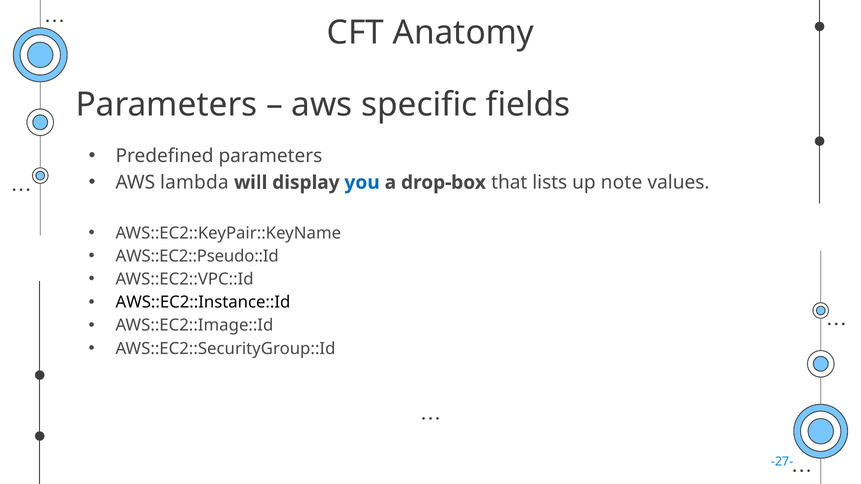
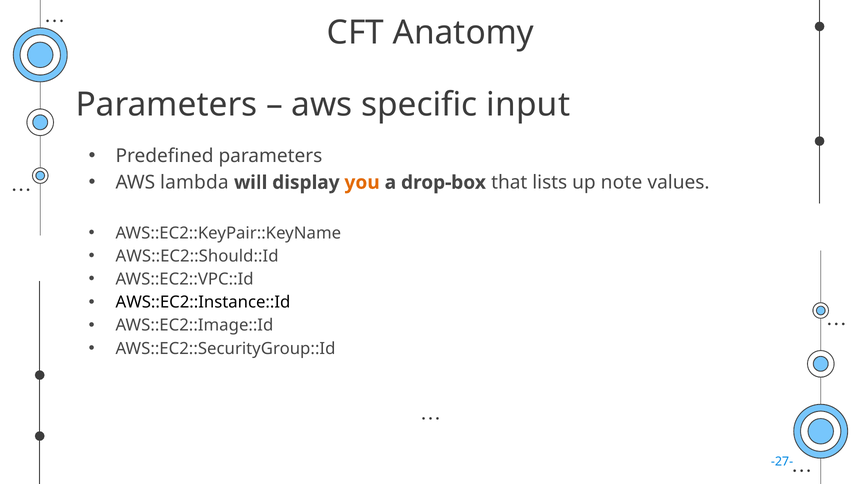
fields: fields -> input
you colour: blue -> orange
AWS::EC2::Pseudo::Id: AWS::EC2::Pseudo::Id -> AWS::EC2::Should::Id
